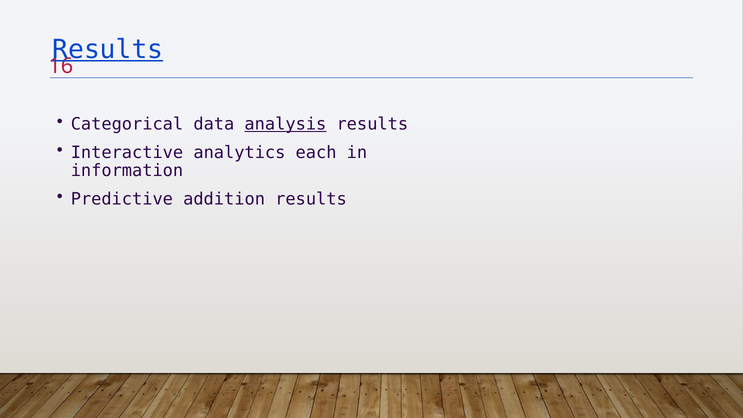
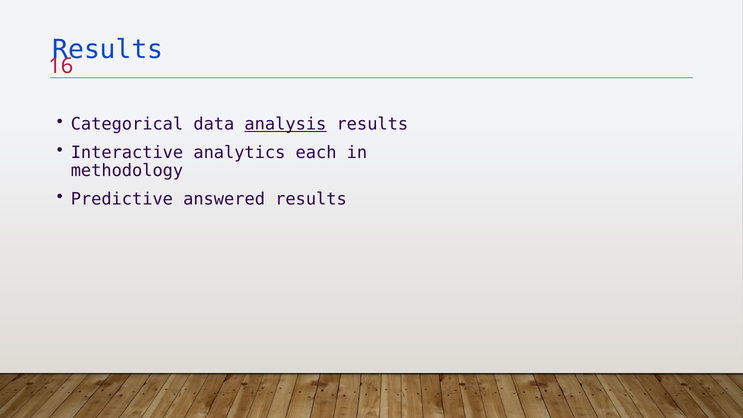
Results at (108, 50) underline: present -> none
information: information -> methodology
addition: addition -> answered
